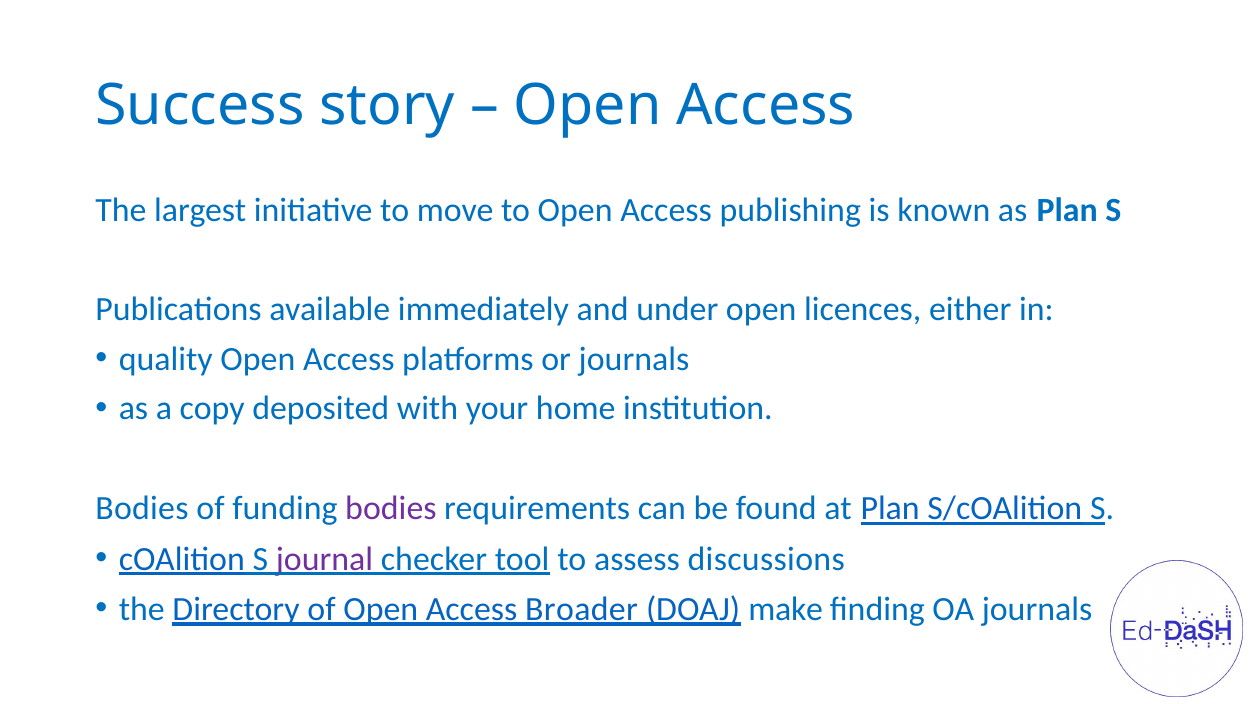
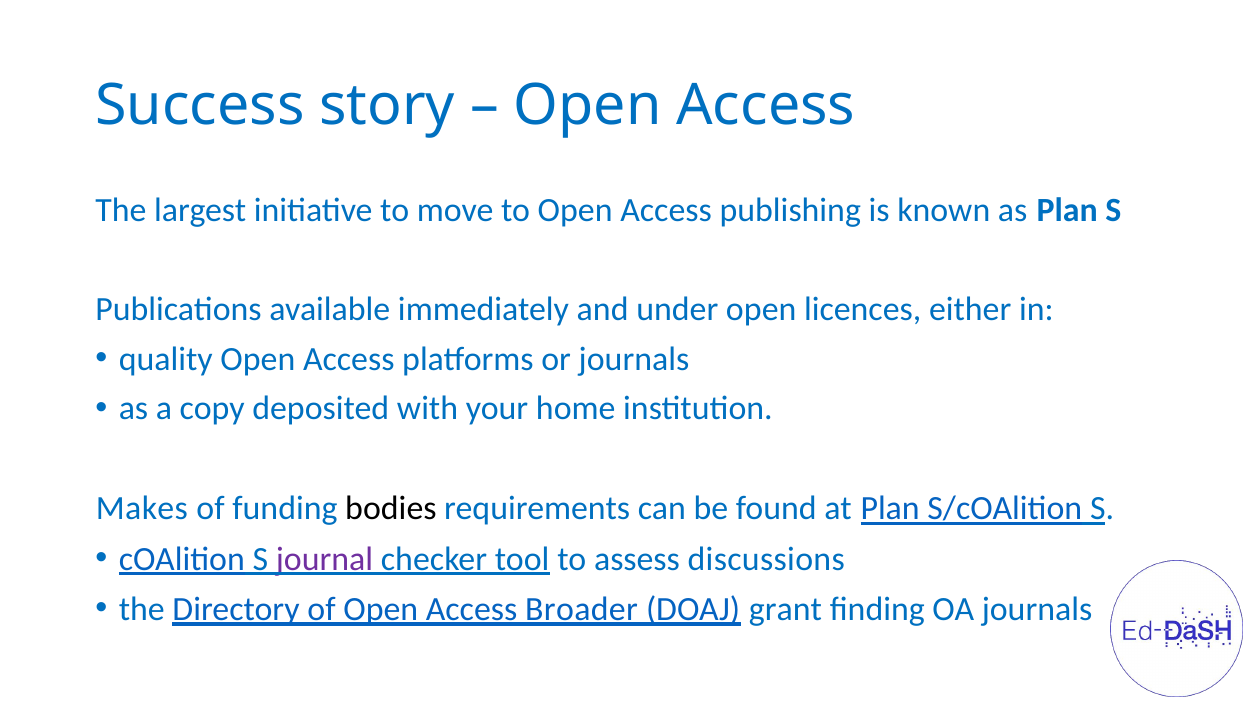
Bodies at (142, 508): Bodies -> Makes
bodies at (391, 508) colour: purple -> black
make: make -> grant
